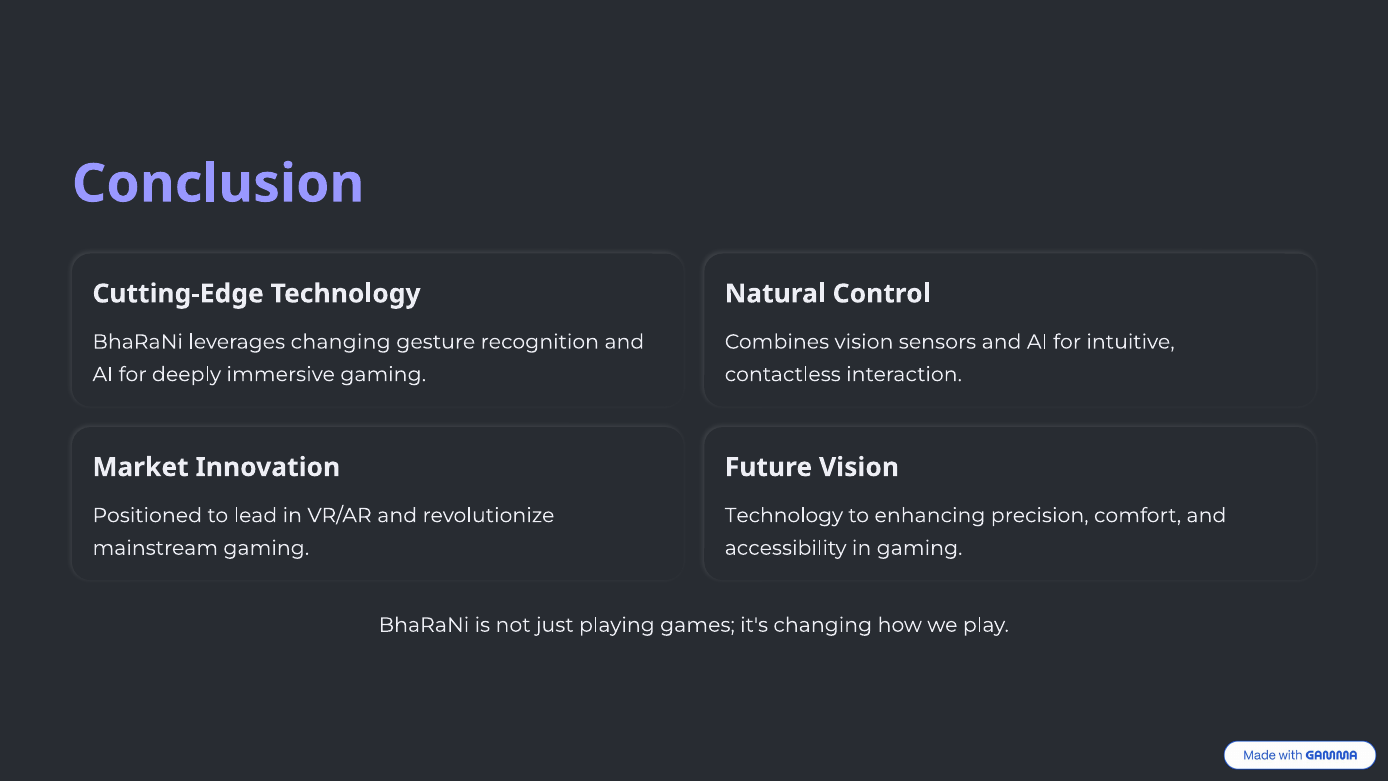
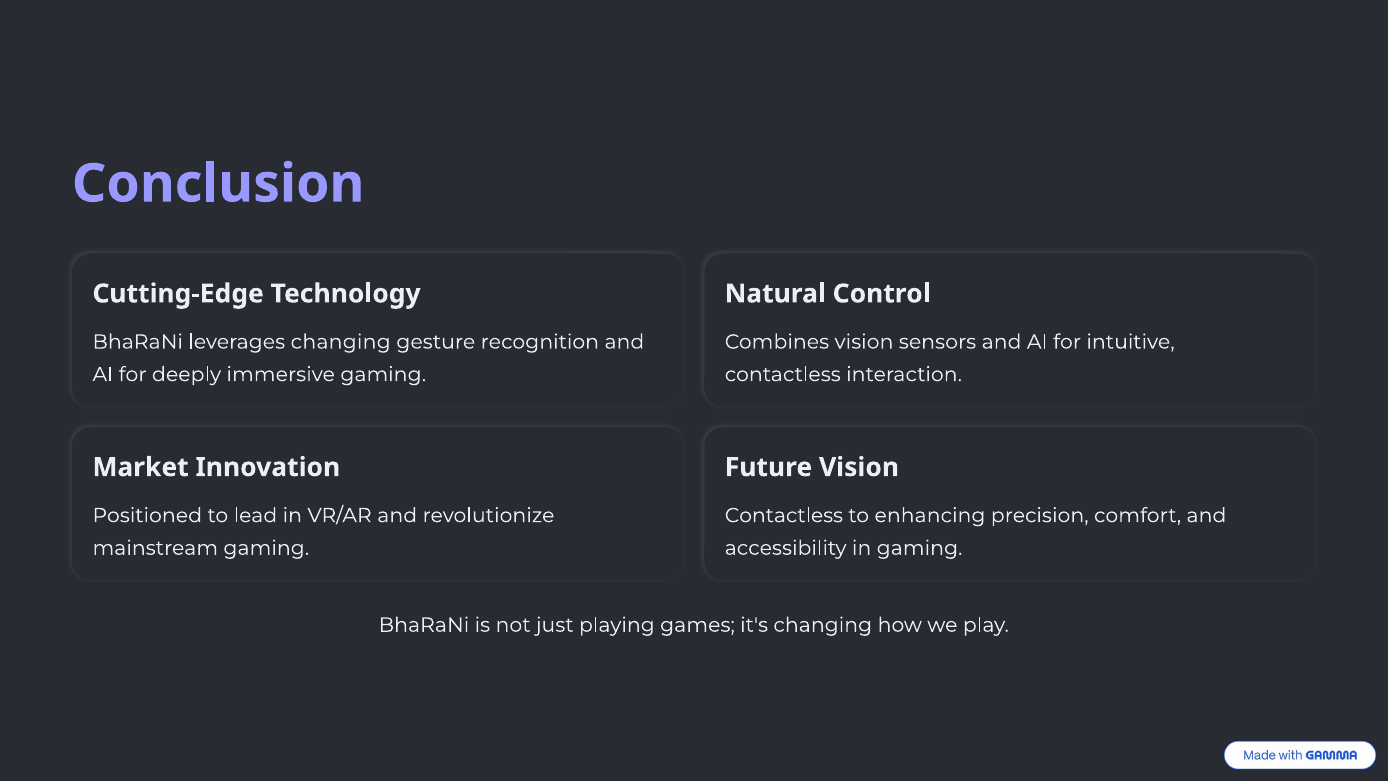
Technology at (784, 515): Technology -> Contactless
